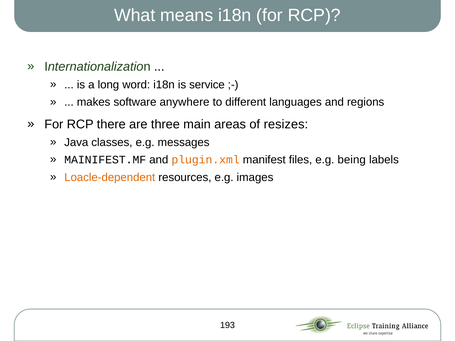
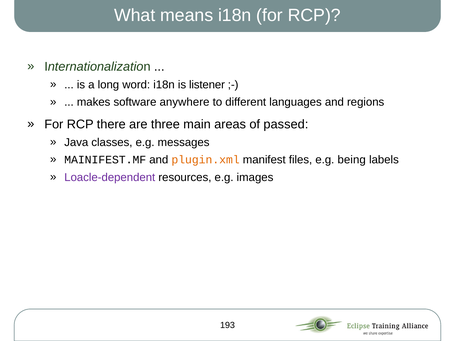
service: service -> listener
resizes: resizes -> passed
Loacle-dependent colour: orange -> purple
